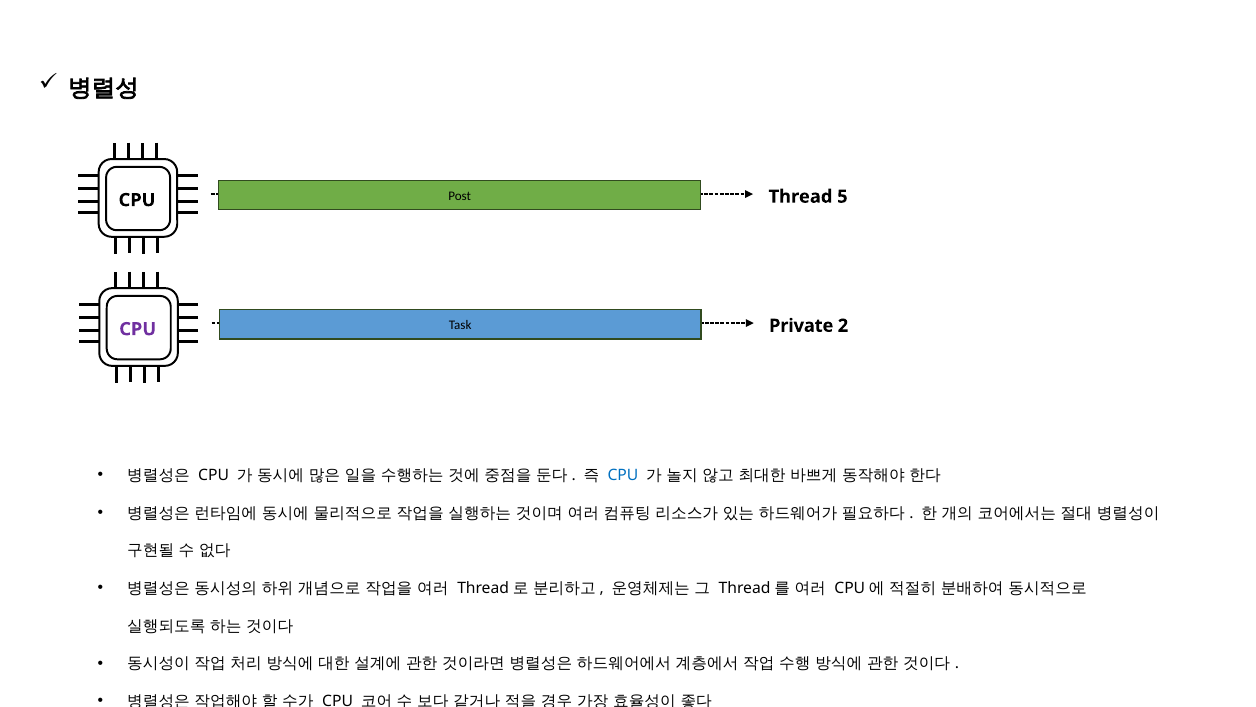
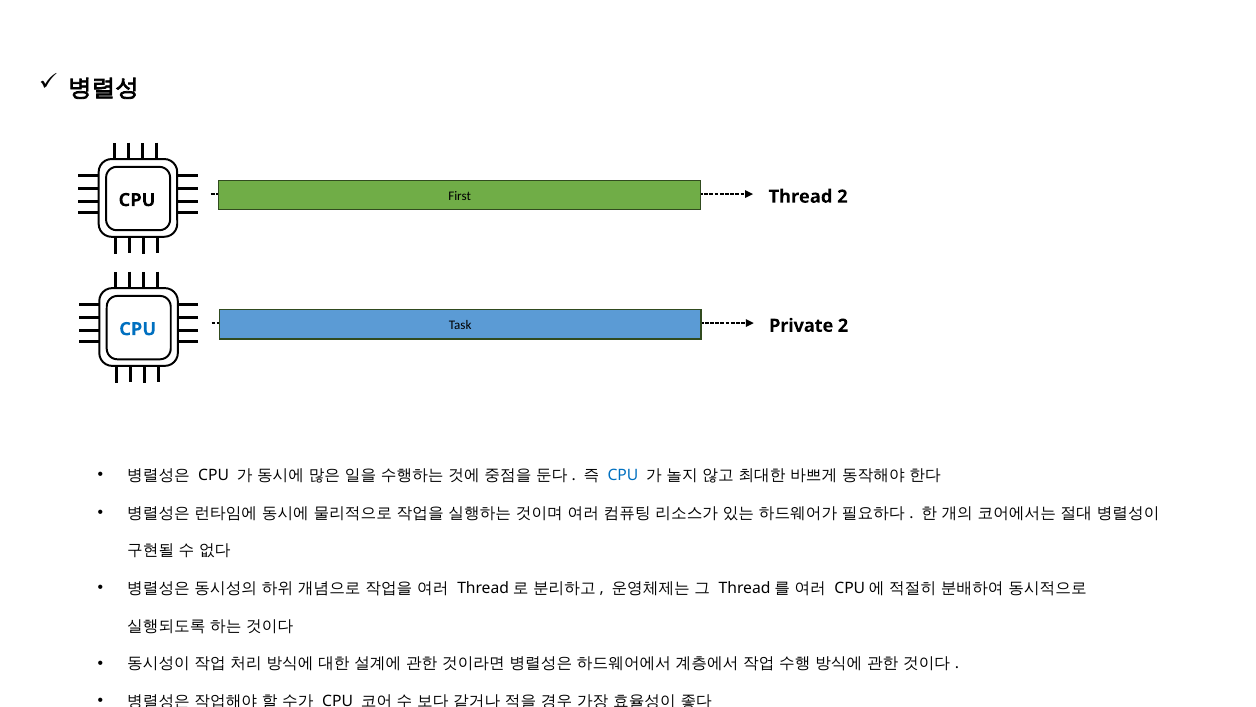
Post: Post -> First
Thread 5: 5 -> 2
CPU at (138, 329) colour: purple -> blue
